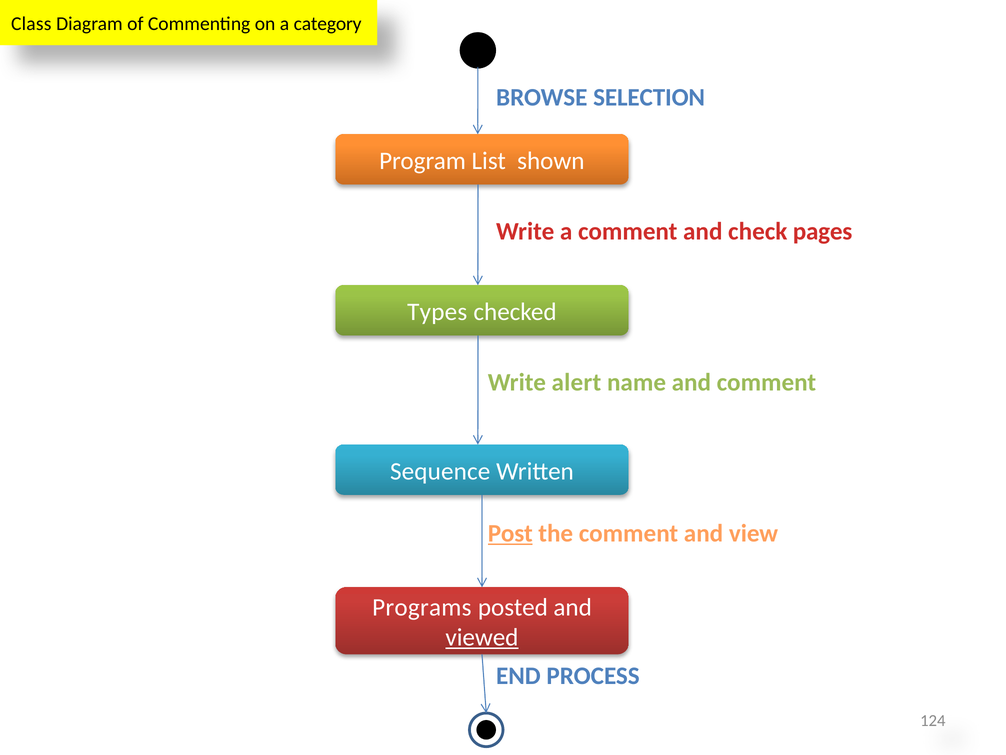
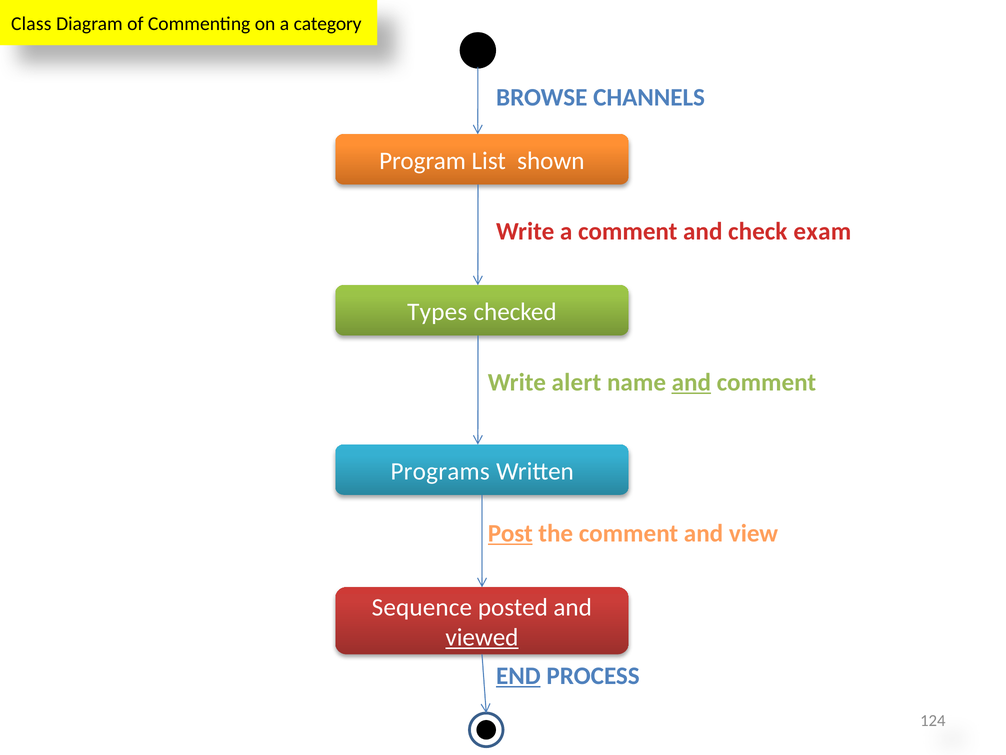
SELECTION: SELECTION -> CHANNELS
pages: pages -> exam
and at (691, 382) underline: none -> present
Sequence: Sequence -> Programs
Programs: Programs -> Sequence
END underline: none -> present
